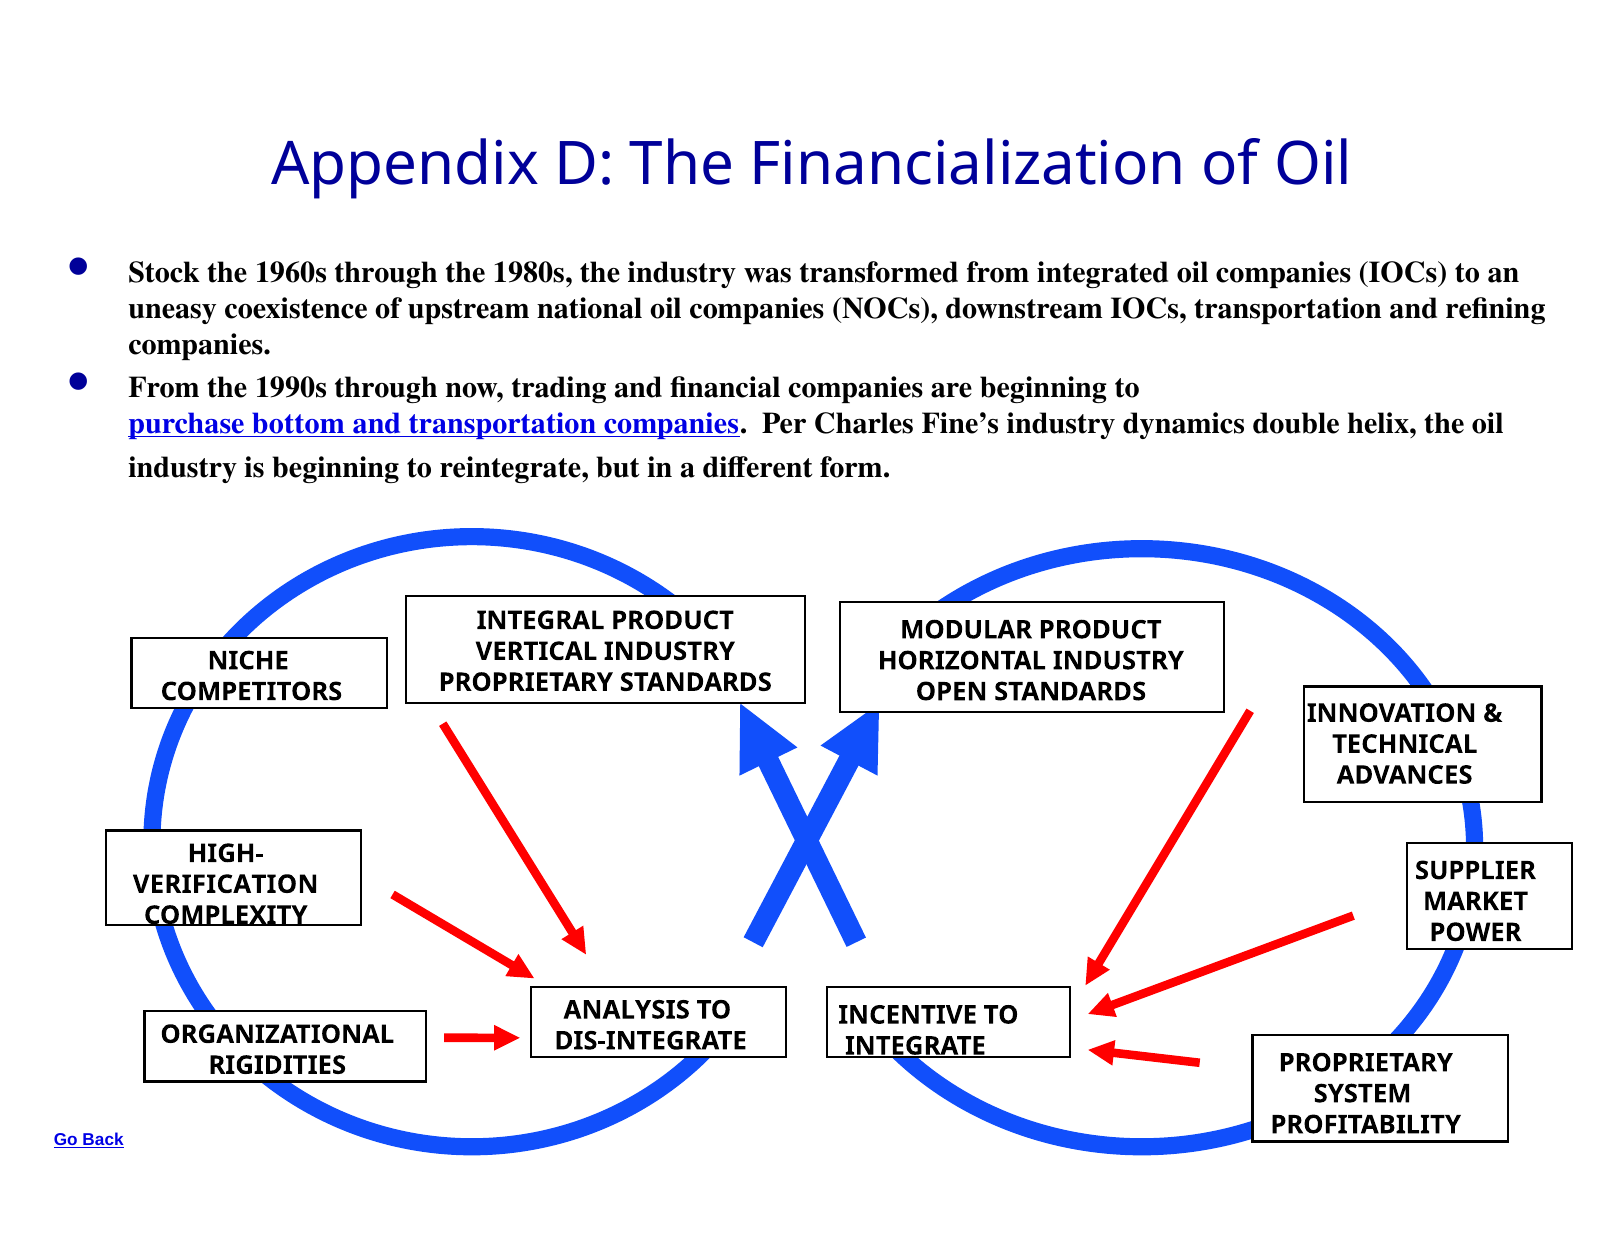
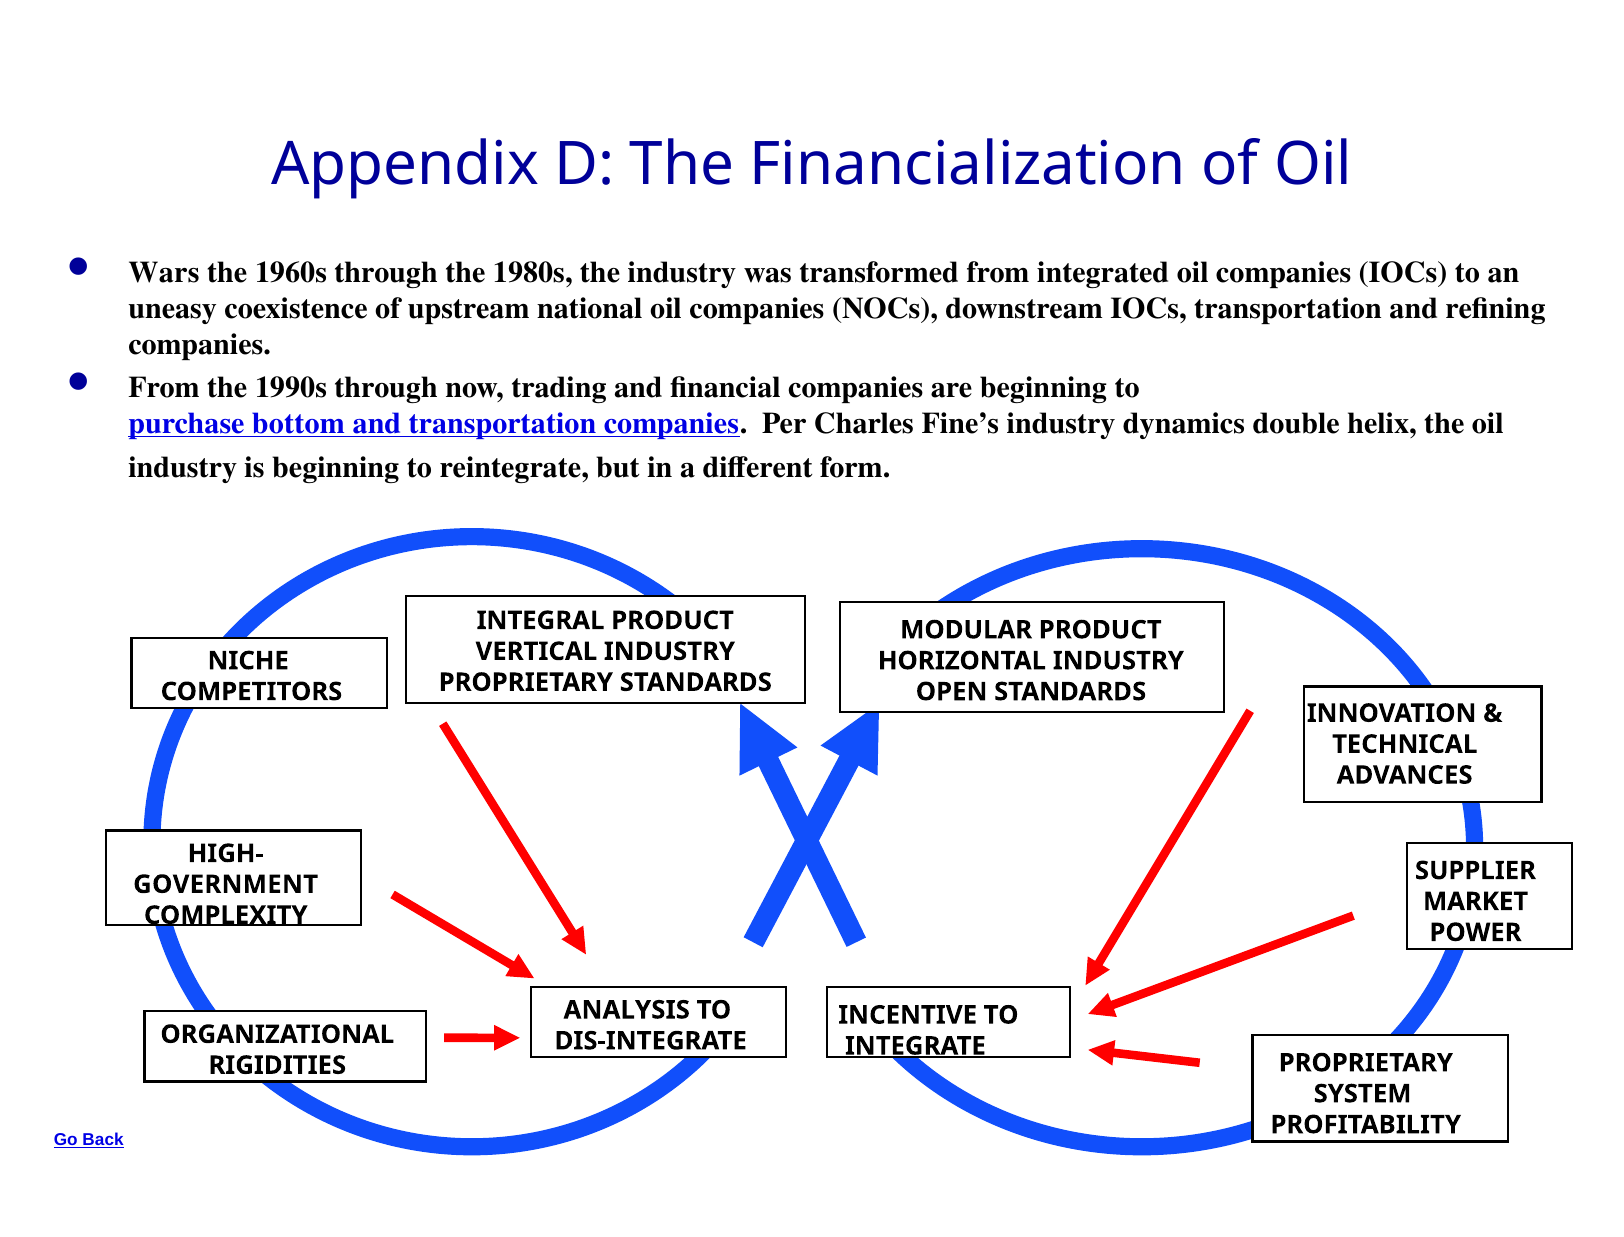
Stock: Stock -> Wars
VERIFICATION: VERIFICATION -> GOVERNMENT
